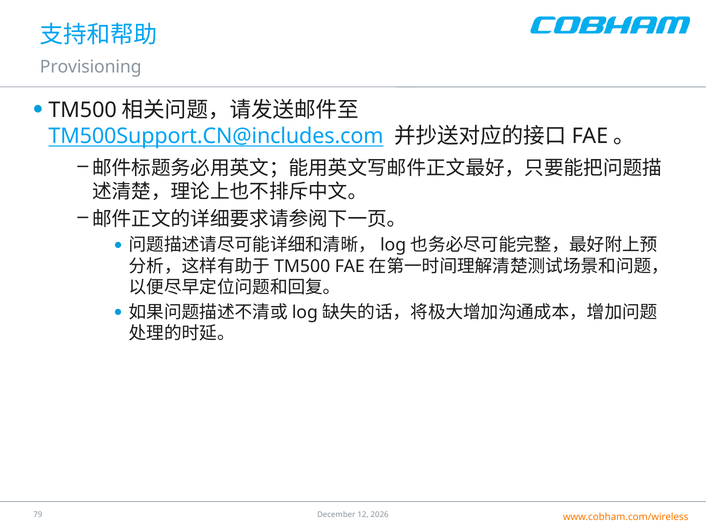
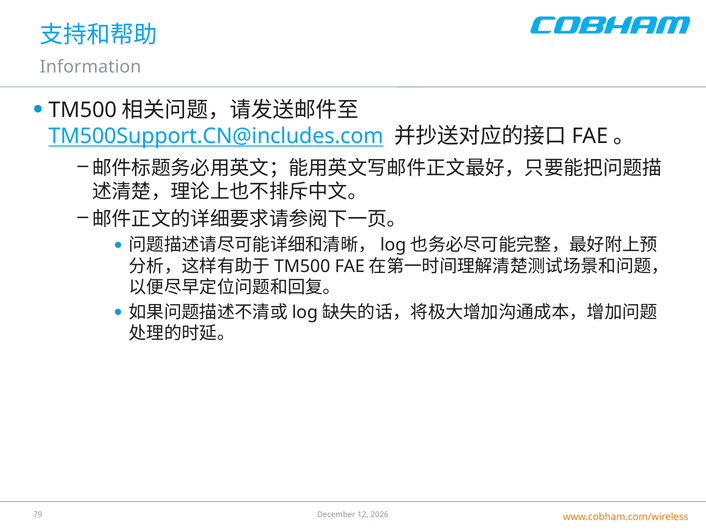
Provisioning: Provisioning -> Information
